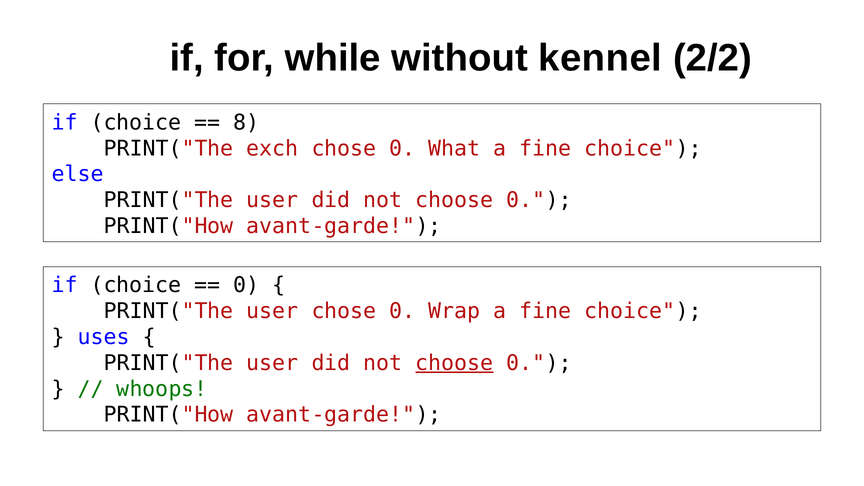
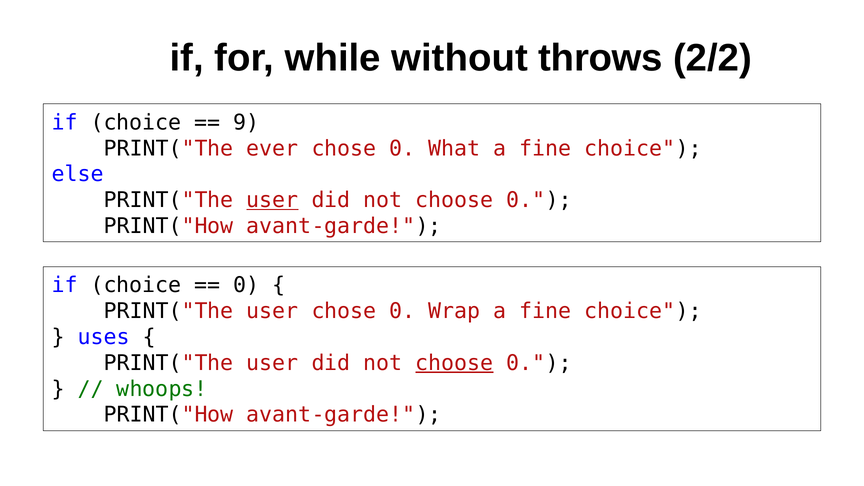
kennel: kennel -> throws
8: 8 -> 9
exch: exch -> ever
user at (272, 200) underline: none -> present
